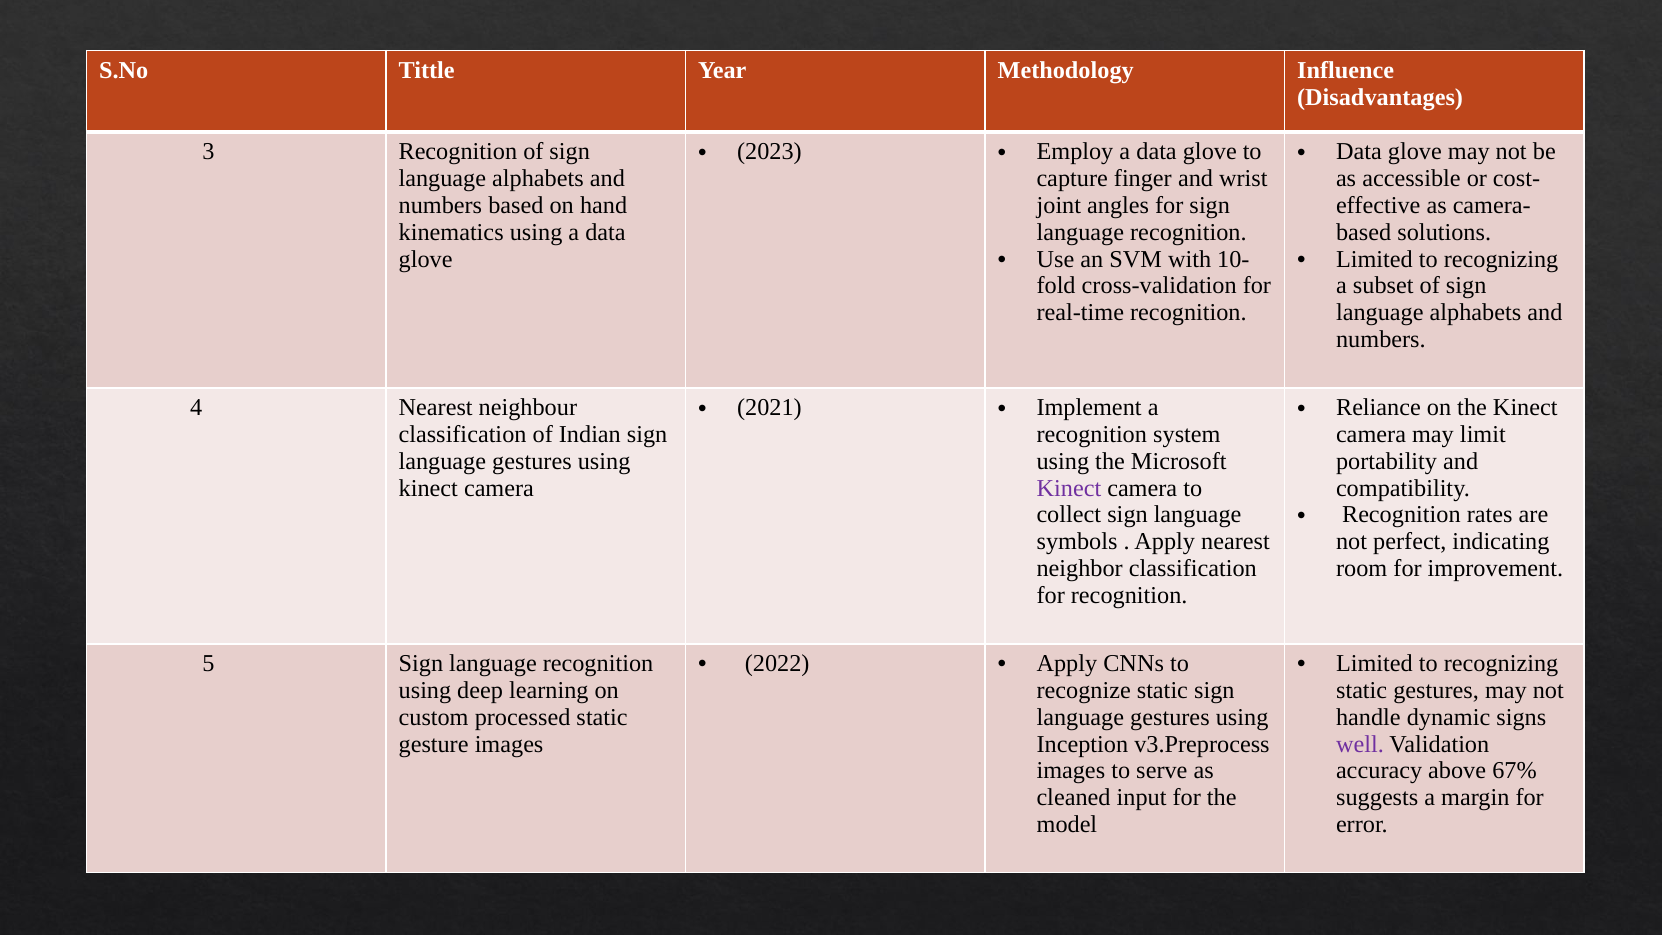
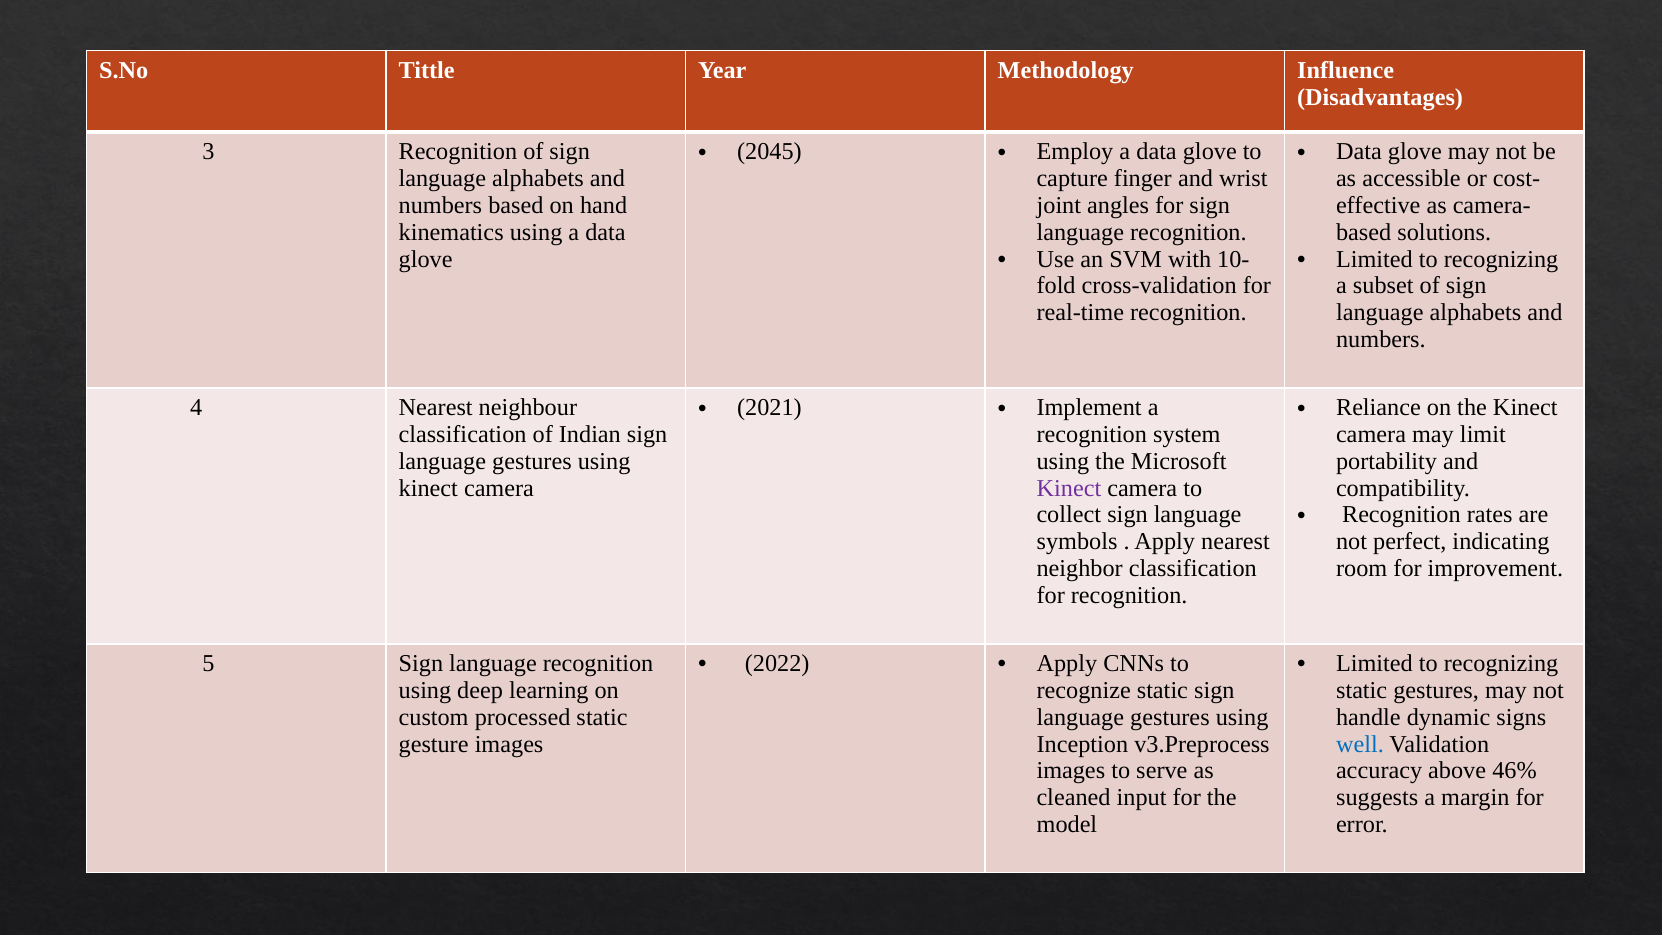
2023: 2023 -> 2045
well colour: purple -> blue
67%: 67% -> 46%
